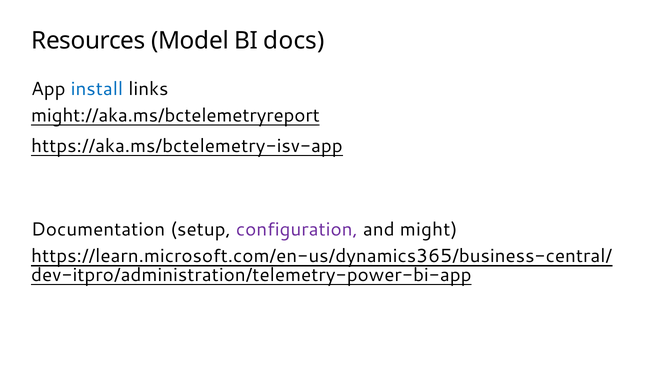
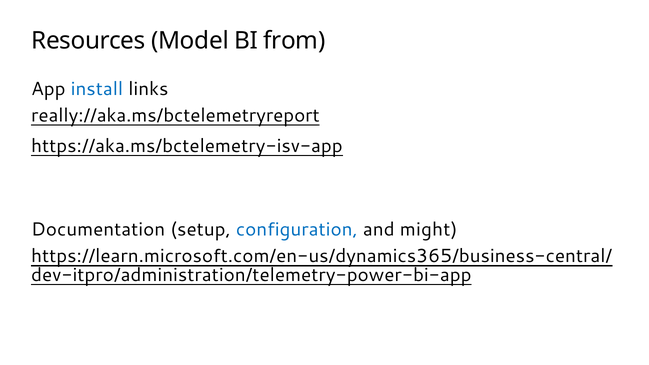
docs: docs -> from
might://aka.ms/bctelemetryreport: might://aka.ms/bctelemetryreport -> really://aka.ms/bctelemetryreport
configuration colour: purple -> blue
